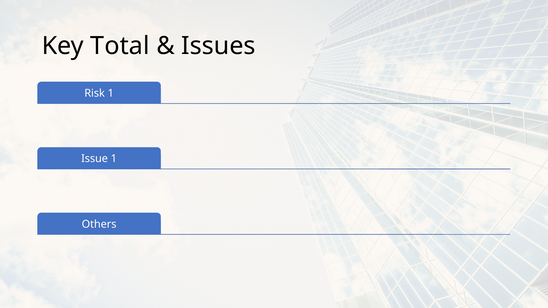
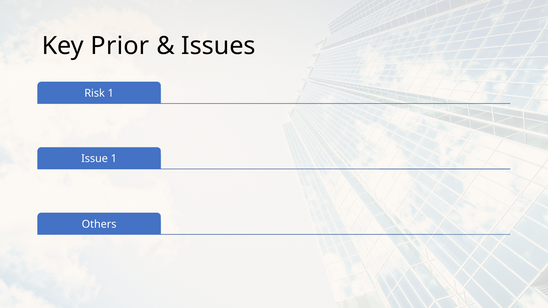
Total: Total -> Prior
